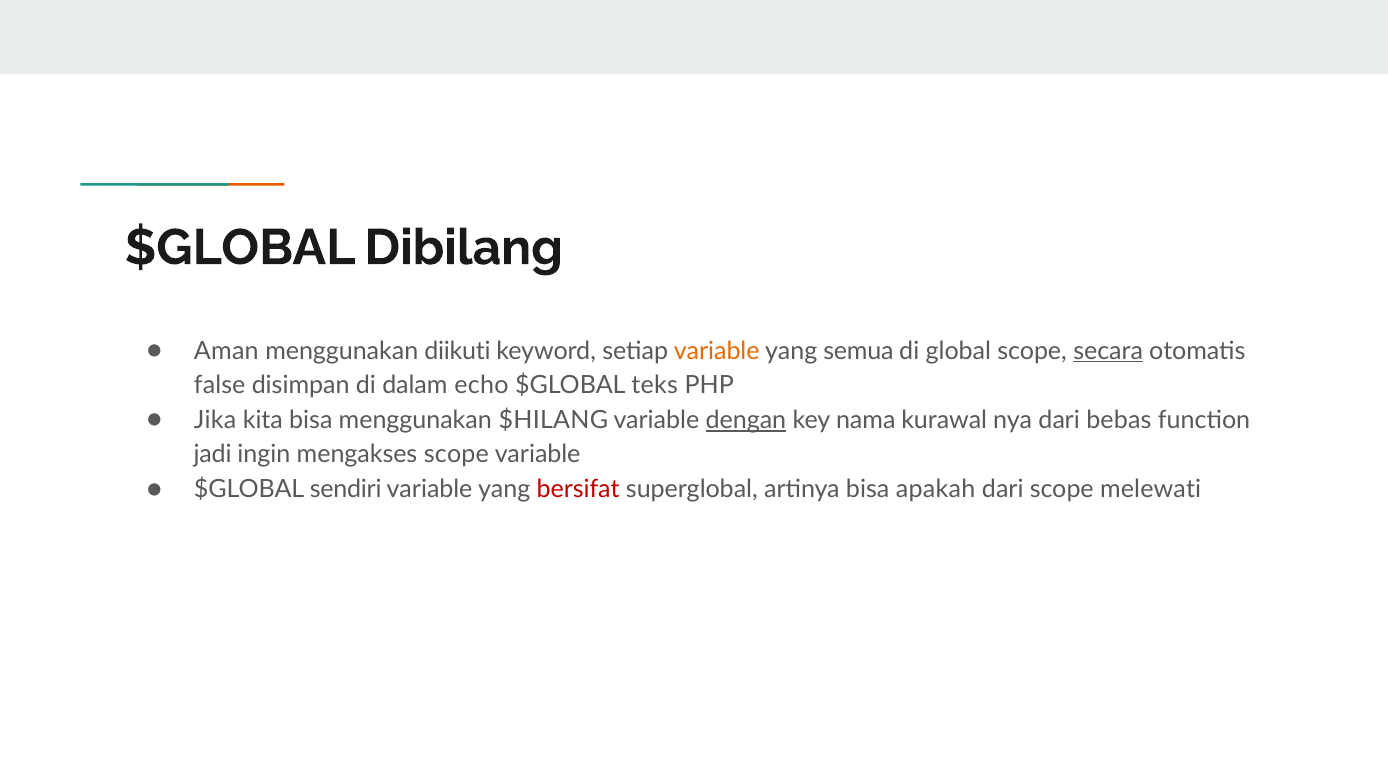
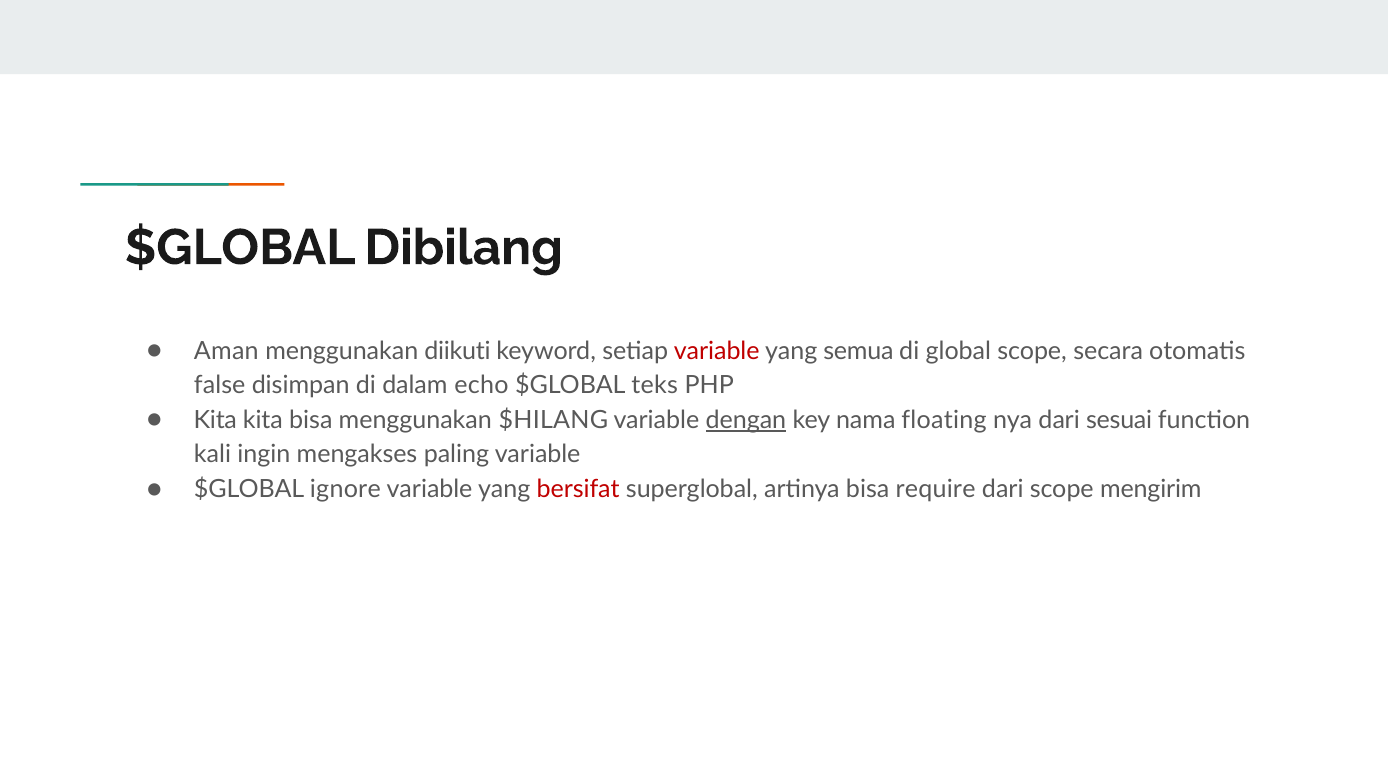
variable at (717, 351) colour: orange -> red
secara underline: present -> none
Jika at (215, 420): Jika -> Kita
kurawal: kurawal -> floating
bebas: bebas -> sesuai
jadi: jadi -> kali
mengakses scope: scope -> paling
sendiri: sendiri -> ignore
apakah: apakah -> require
melewati: melewati -> mengirim
